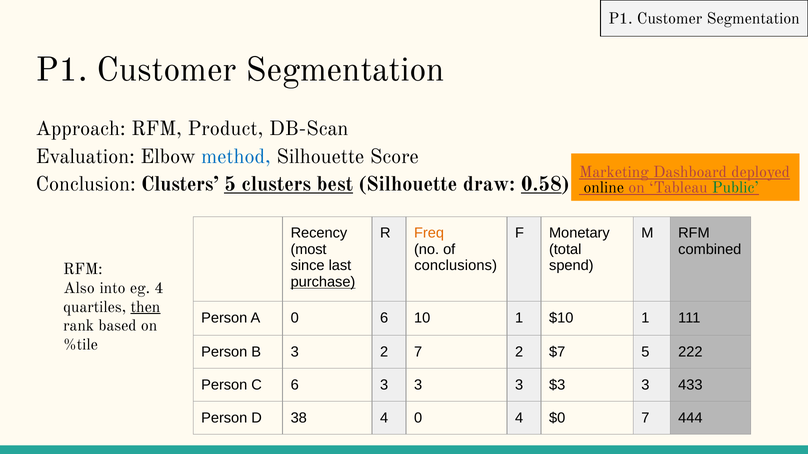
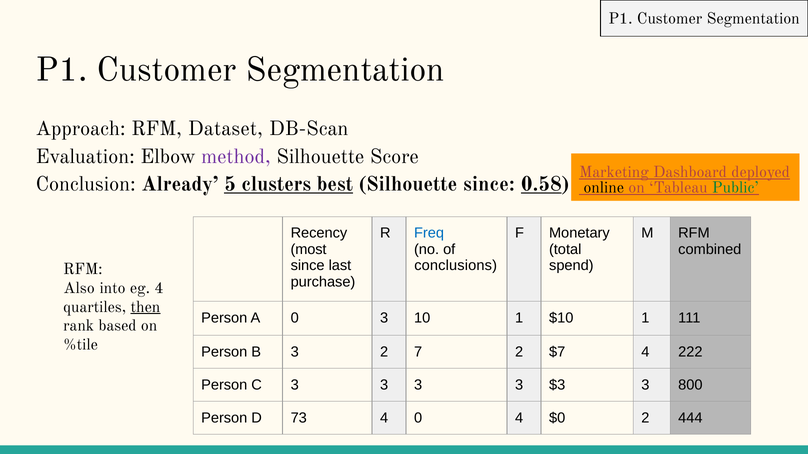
Product: Product -> Dataset
method colour: blue -> purple
Conclusion Clusters: Clusters -> Already
Silhouette draw: draw -> since
Freq colour: orange -> blue
purchase underline: present -> none
0 6: 6 -> 3
$7 5: 5 -> 4
C 6: 6 -> 3
433: 433 -> 800
38: 38 -> 73
$0 7: 7 -> 2
